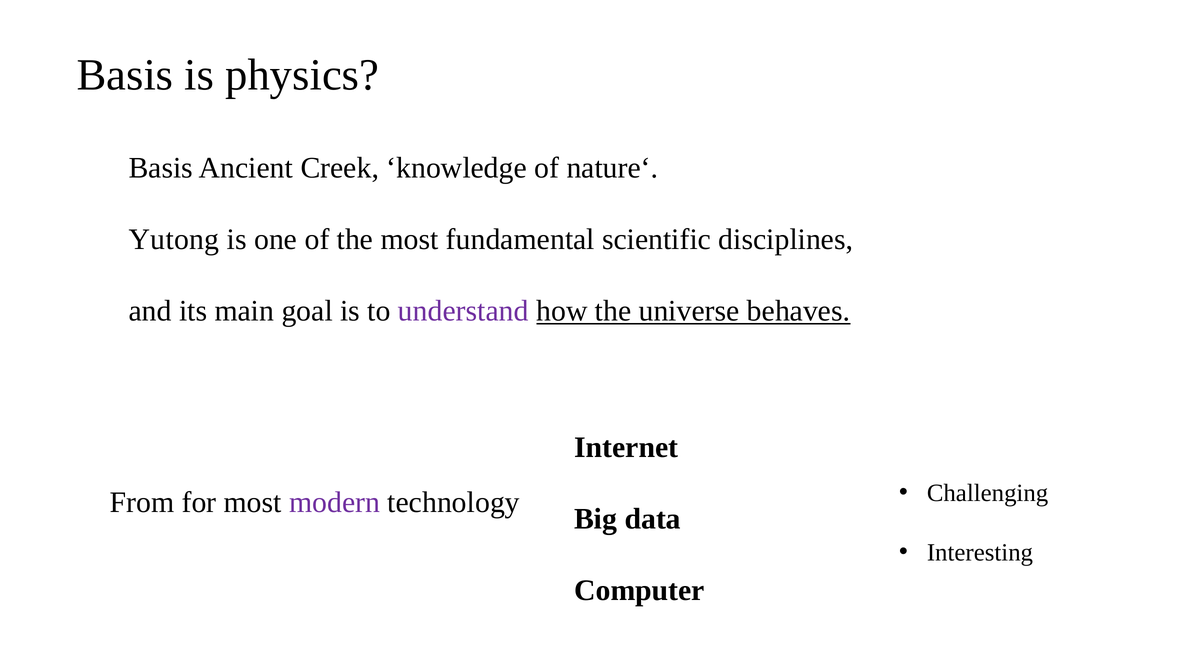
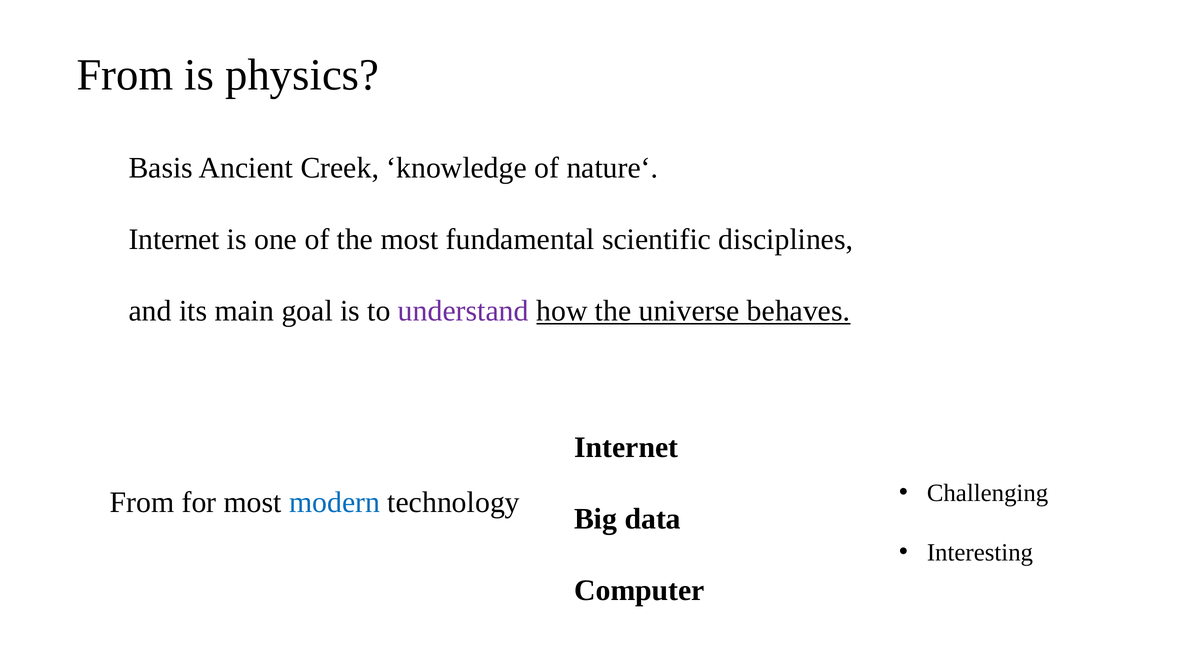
Basis at (125, 75): Basis -> From
Yutong at (174, 239): Yutong -> Internet
modern colour: purple -> blue
